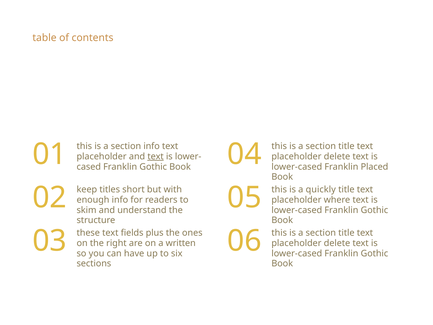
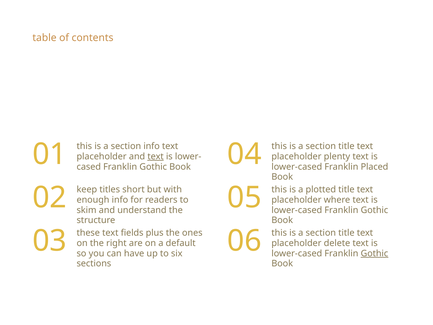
delete at (337, 156): delete -> plenty
quickly: quickly -> plotted
written: written -> default
Gothic at (374, 253) underline: none -> present
